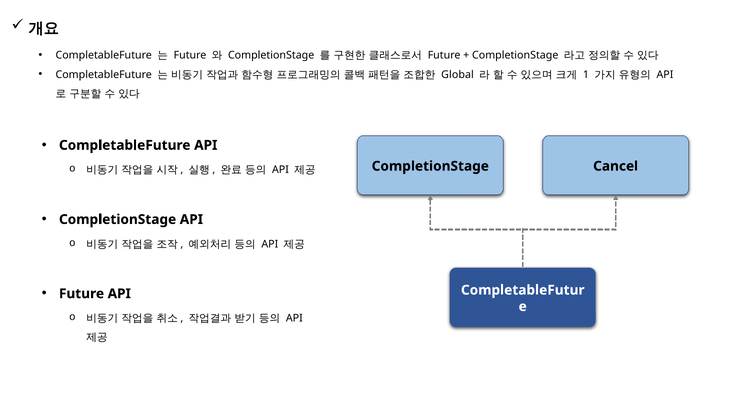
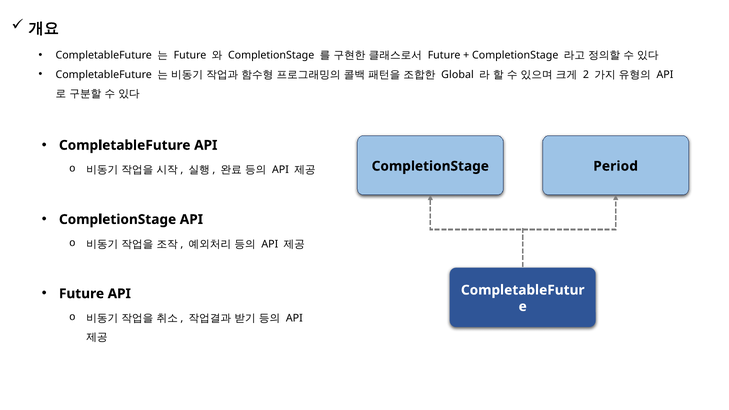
1: 1 -> 2
Cancel: Cancel -> Period
